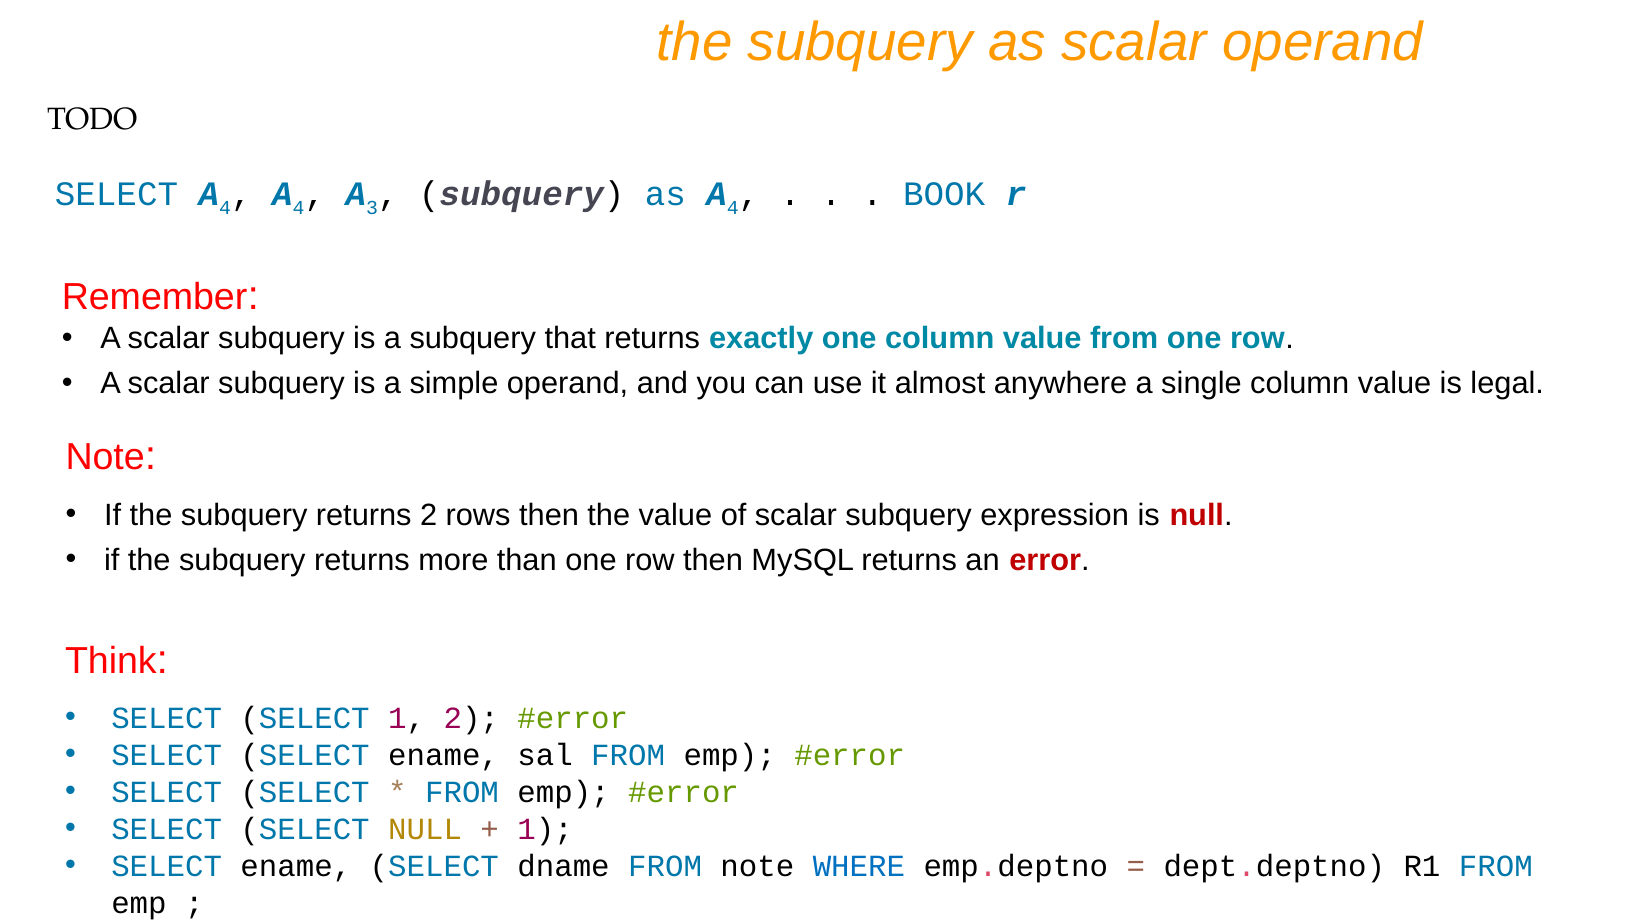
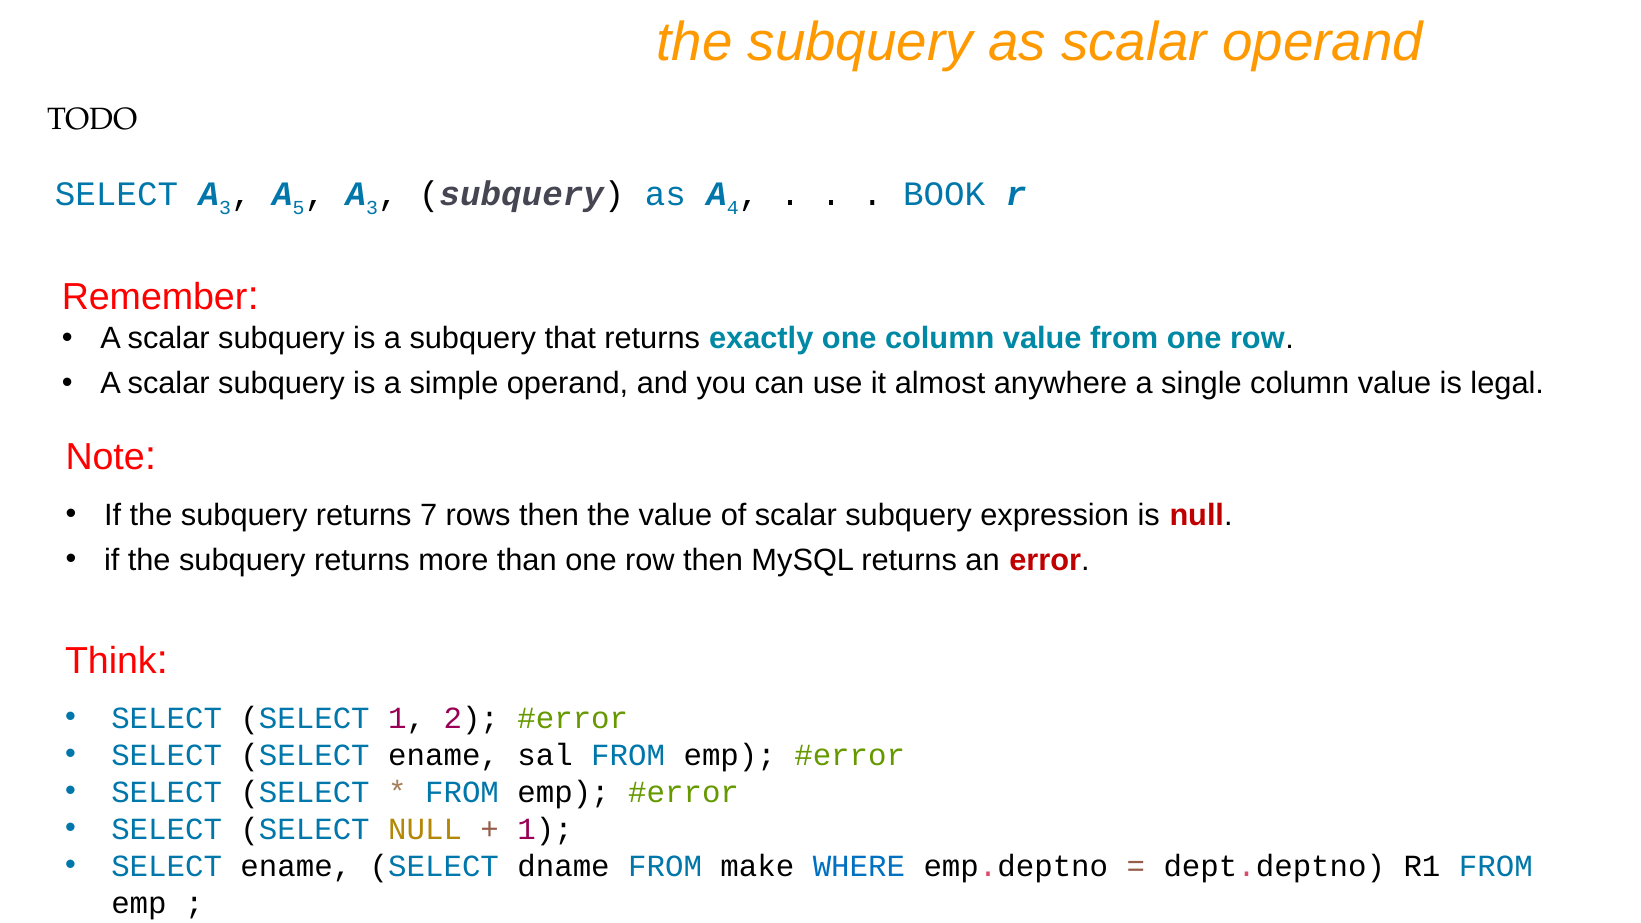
SELECT A 4: 4 -> 3
4 at (299, 208): 4 -> 5
returns 2: 2 -> 7
FROM note: note -> make
